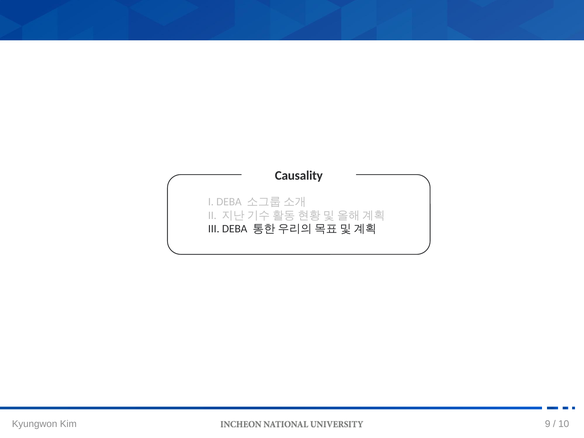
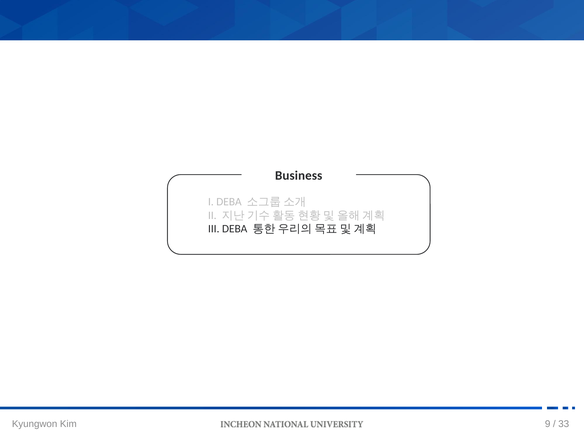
Causality: Causality -> Business
10: 10 -> 33
